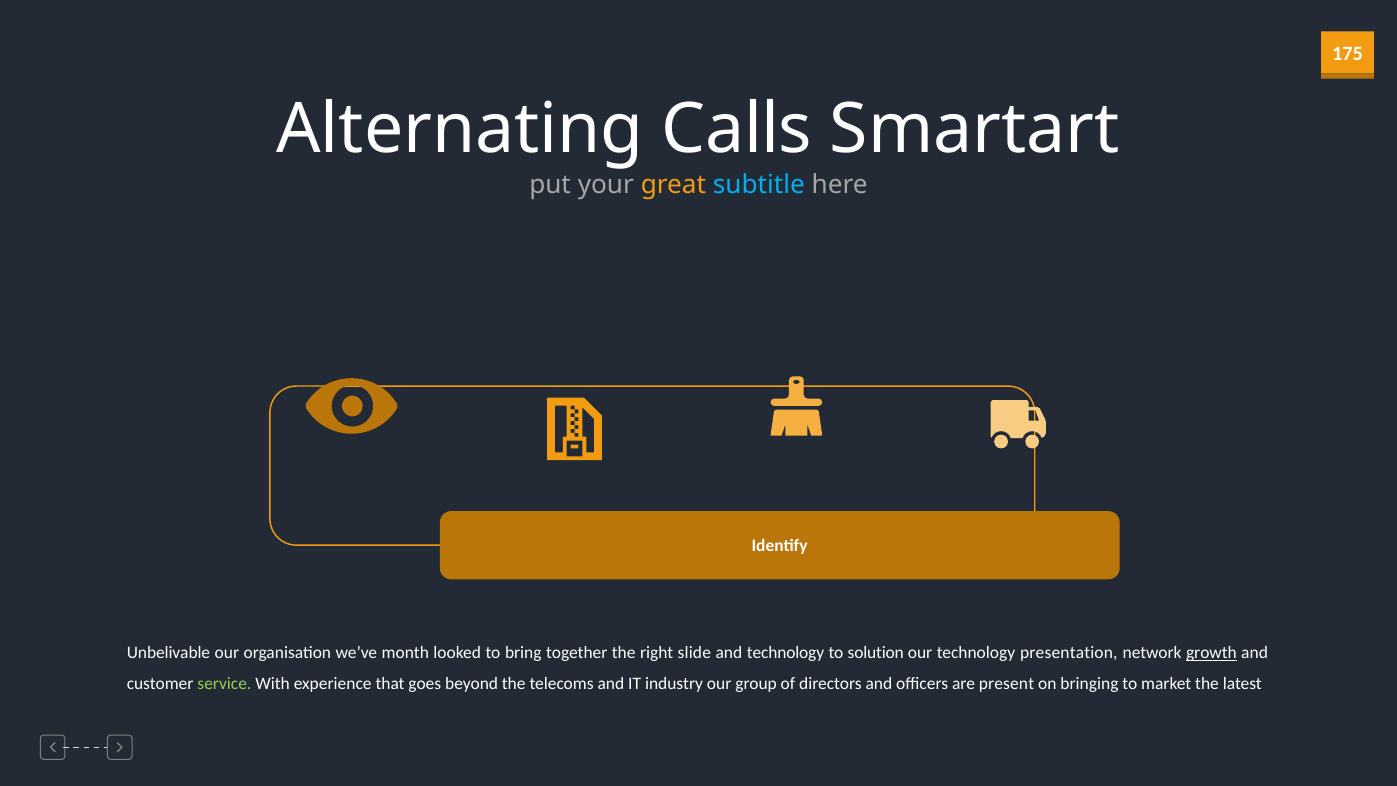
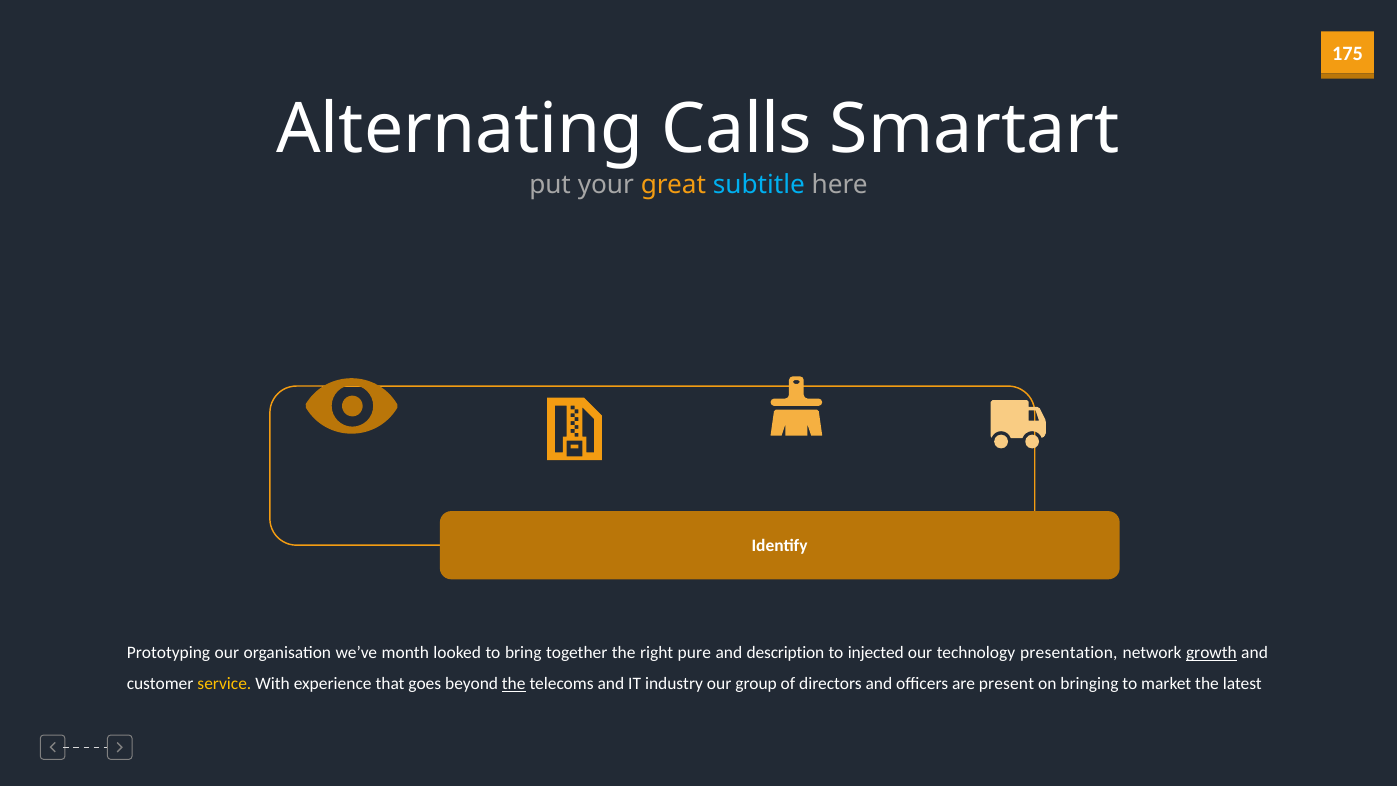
Unbelivable: Unbelivable -> Prototyping
slide: slide -> pure
and technology: technology -> description
solution: solution -> injected
service colour: light green -> yellow
the at (514, 684) underline: none -> present
